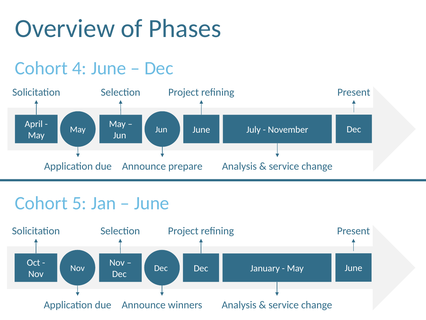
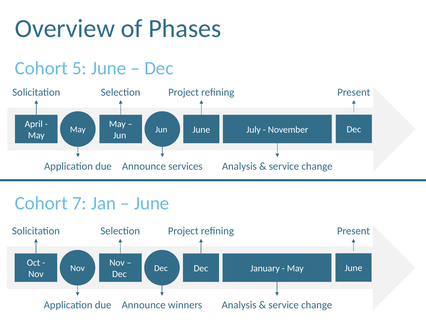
4: 4 -> 5
prepare: prepare -> services
5: 5 -> 7
